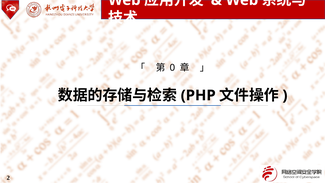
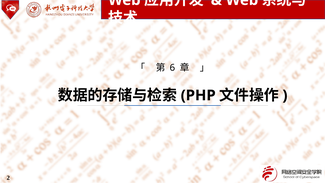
0: 0 -> 6
